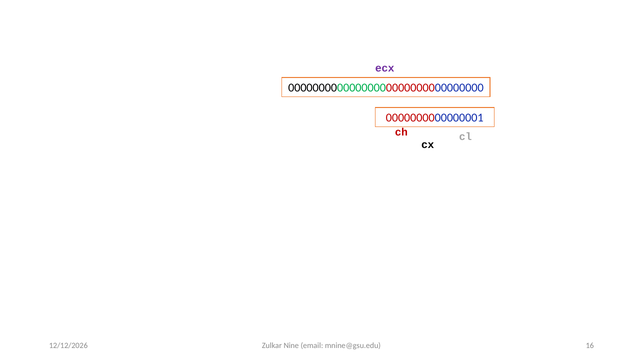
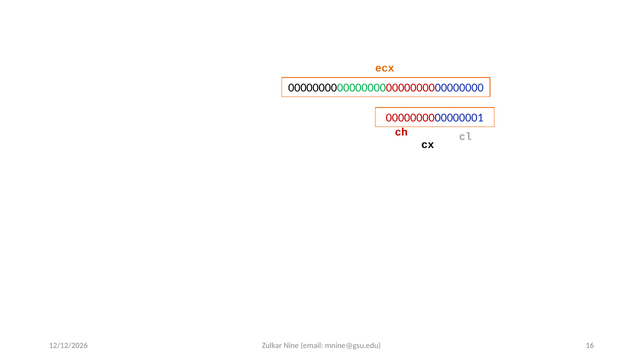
ecx colour: purple -> orange
